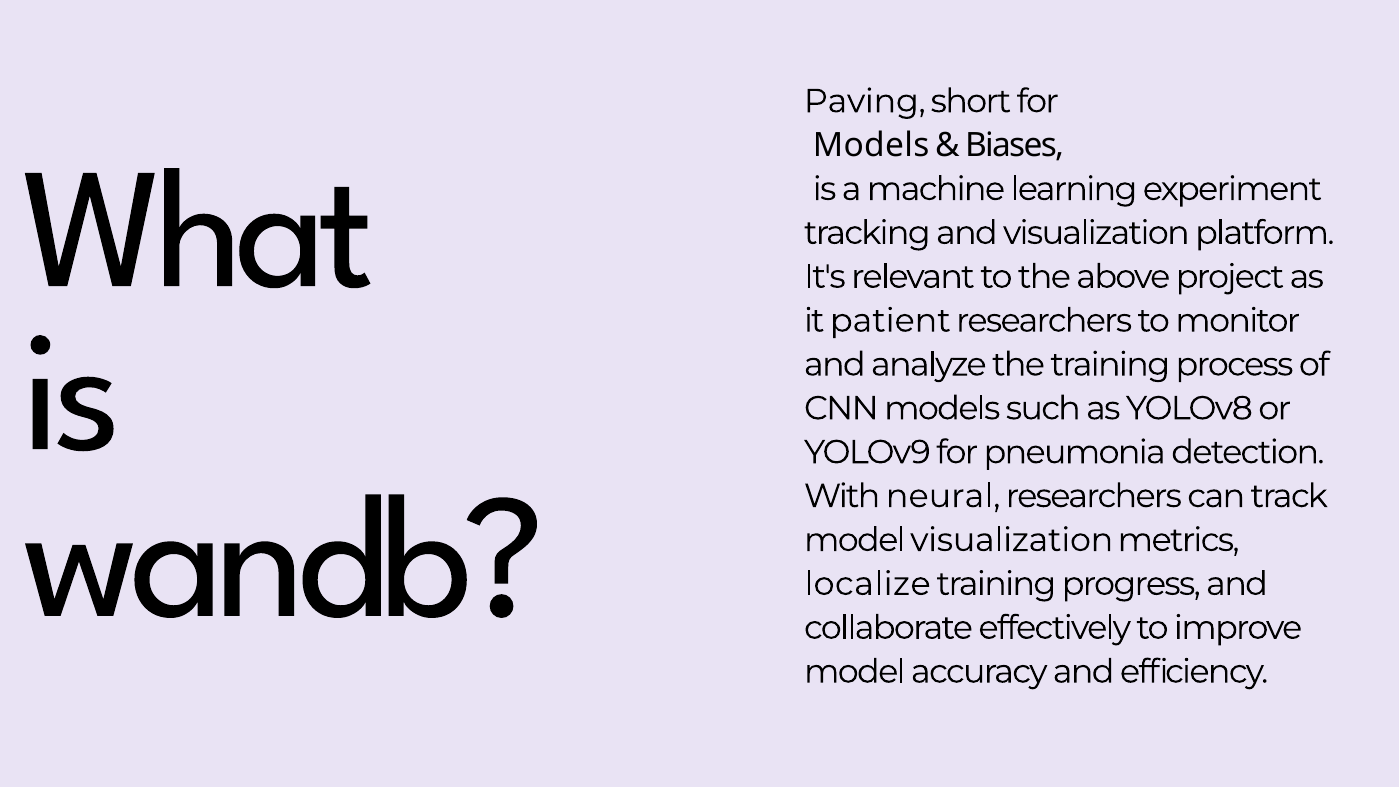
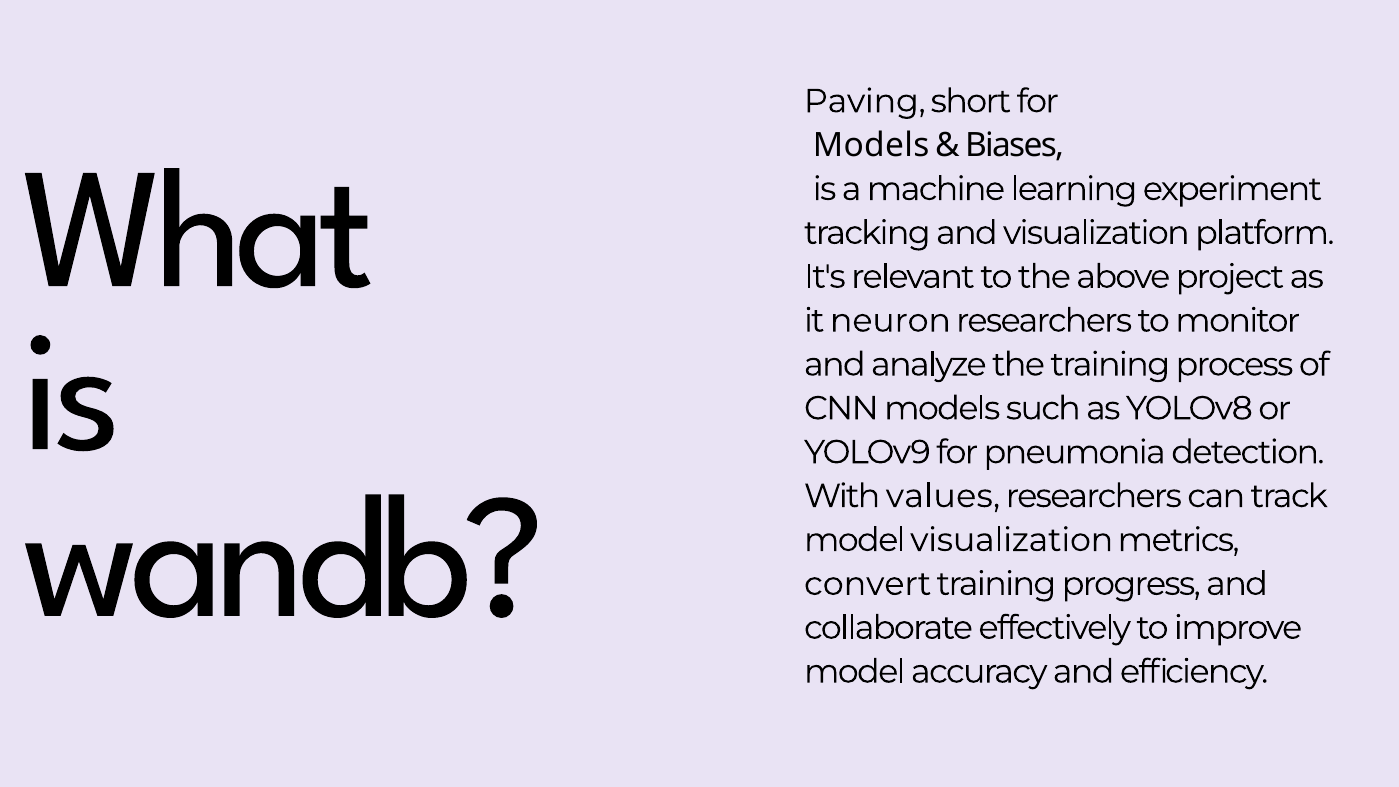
patient: patient -> neuron
neural: neural -> values
localize: localize -> convert
